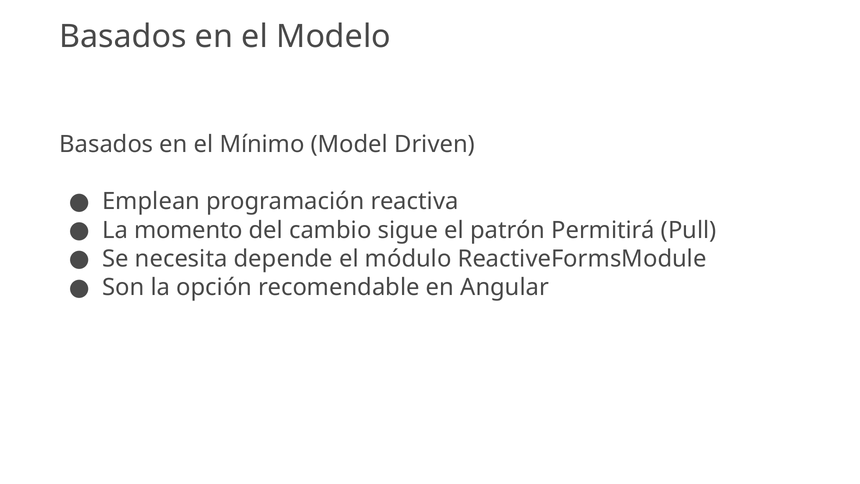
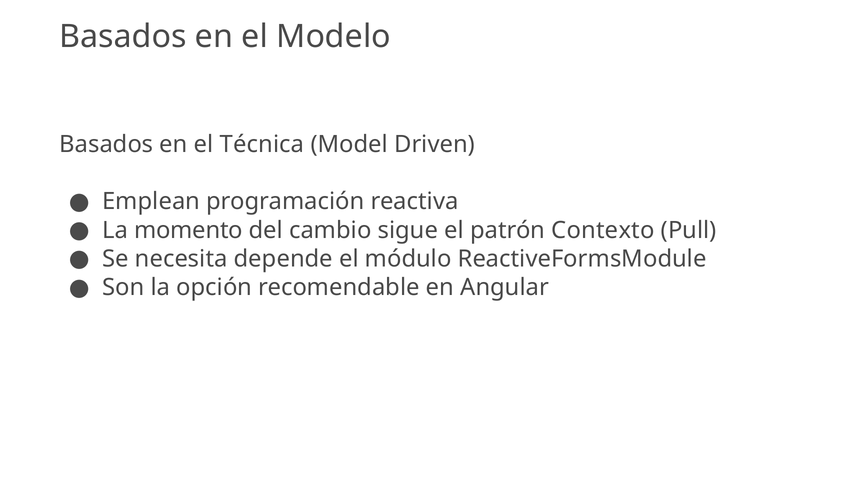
Mínimo: Mínimo -> Técnica
Permitirá: Permitirá -> Contexto
